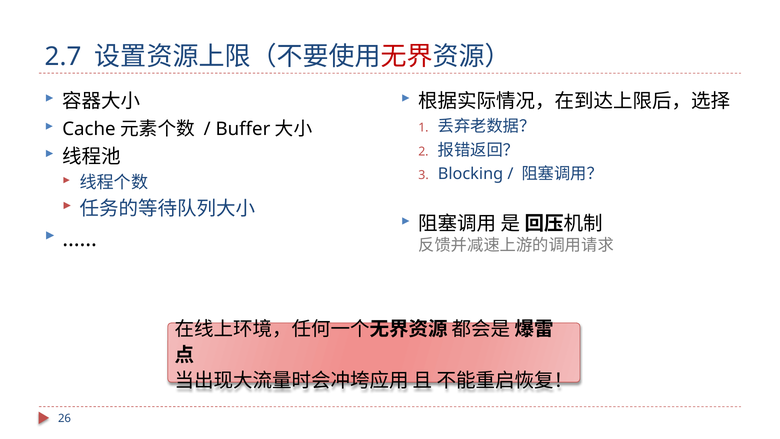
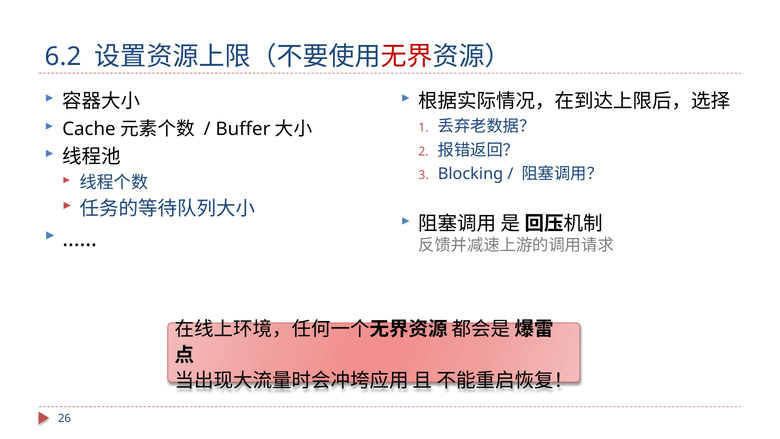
2.7: 2.7 -> 6.2
